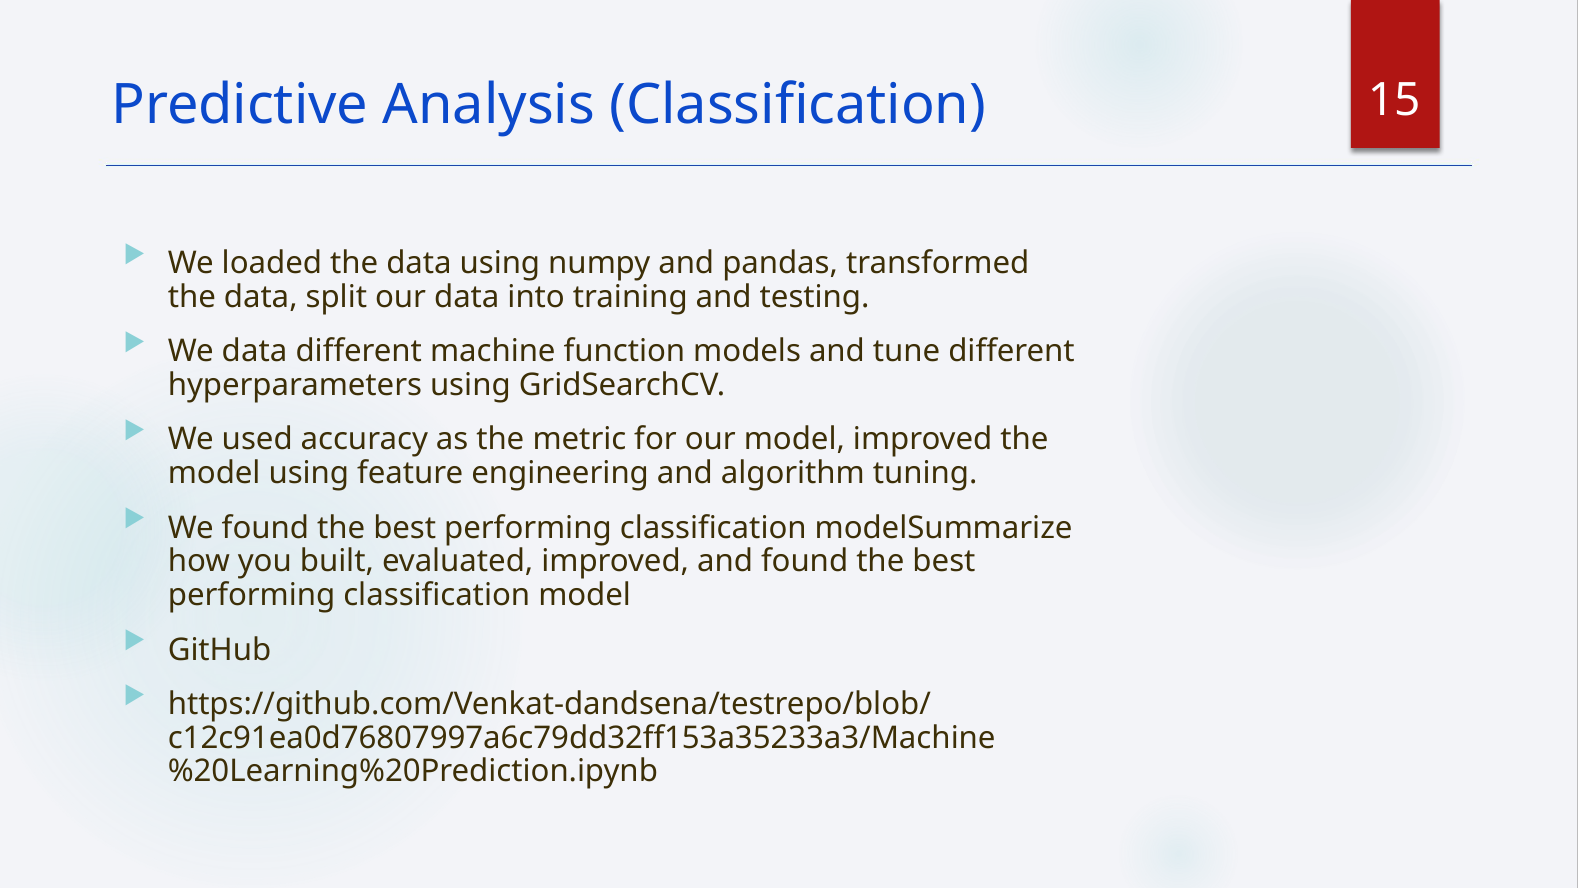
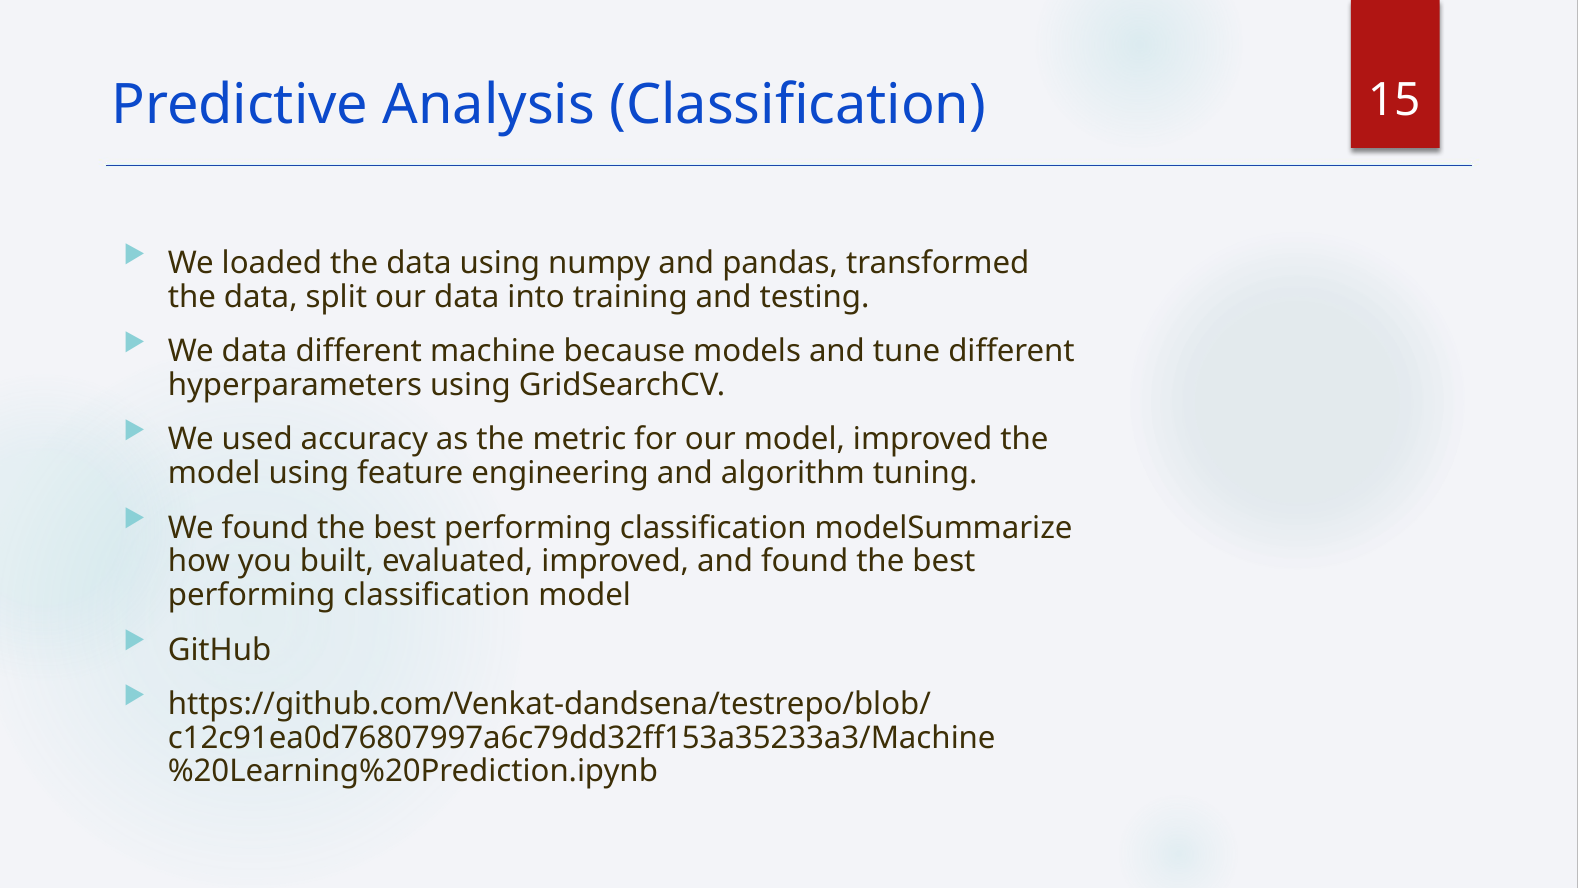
function: function -> because
